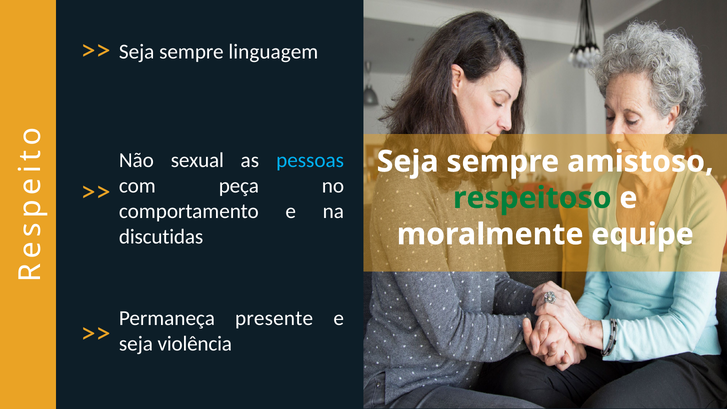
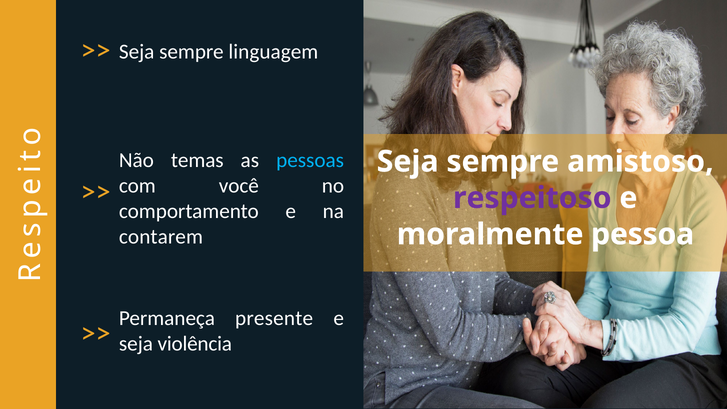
sexual: sexual -> temas
peça: peça -> você
respeitoso colour: green -> purple
discutidas: discutidas -> contarem
equipe: equipe -> pessoa
